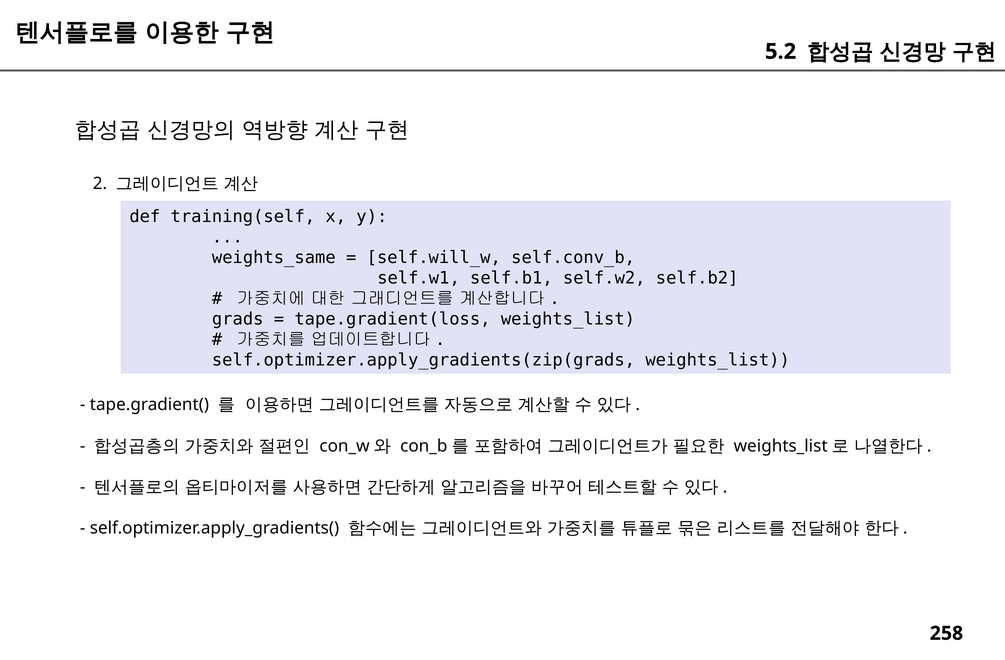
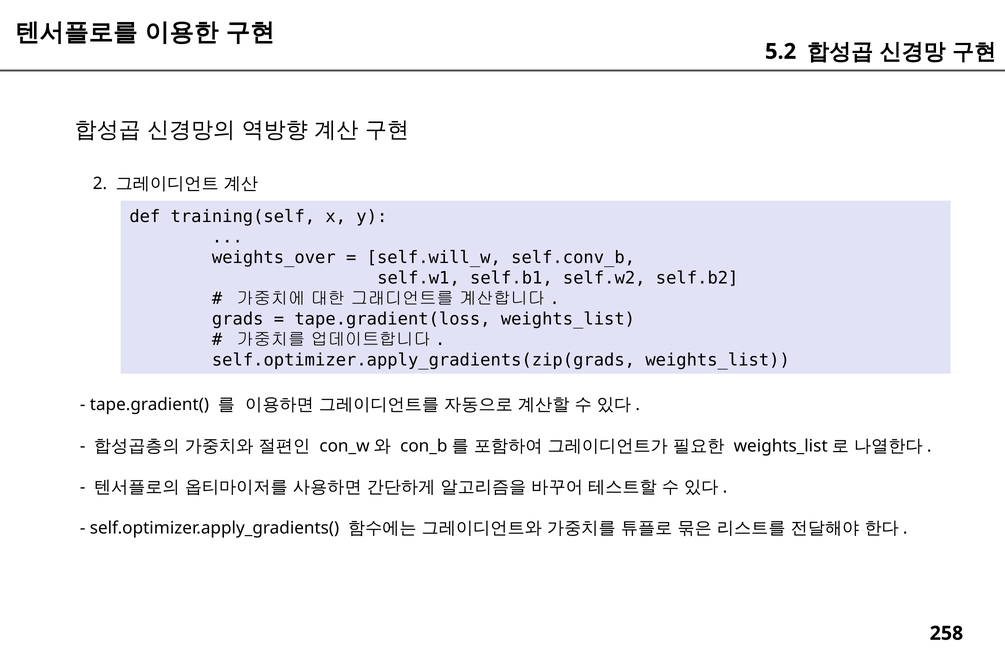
weights_same: weights_same -> weights_over
